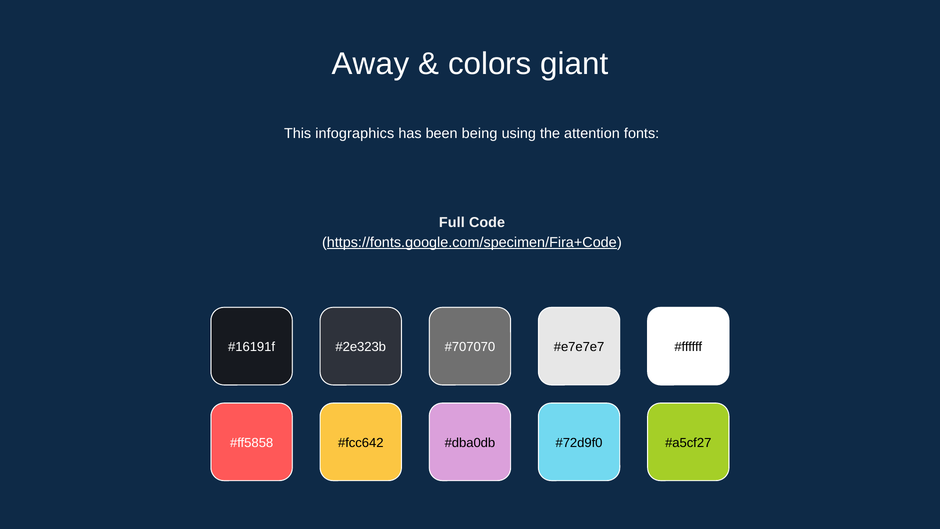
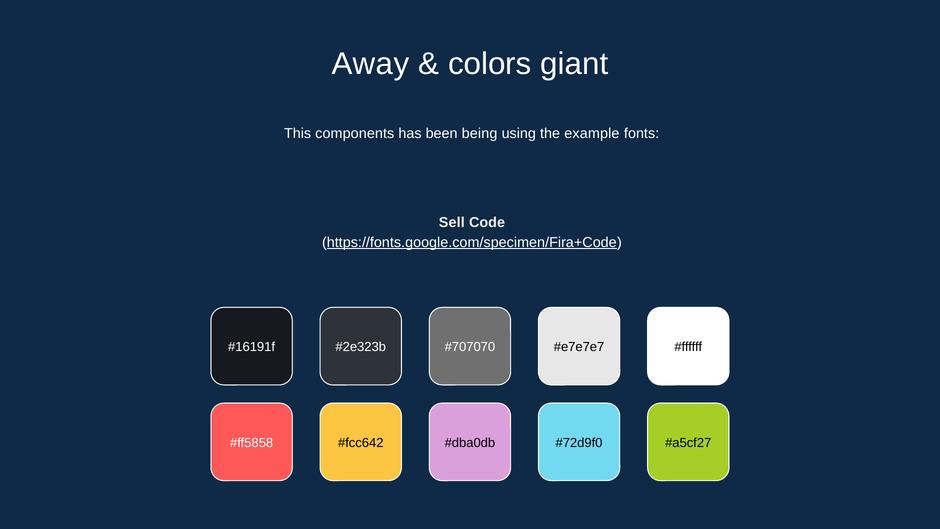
infographics: infographics -> components
attention: attention -> example
Full: Full -> Sell
